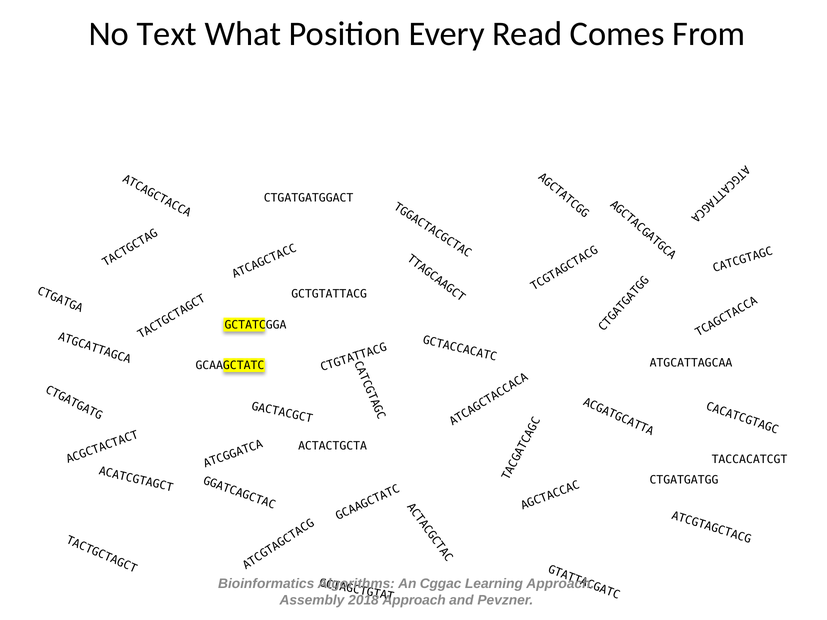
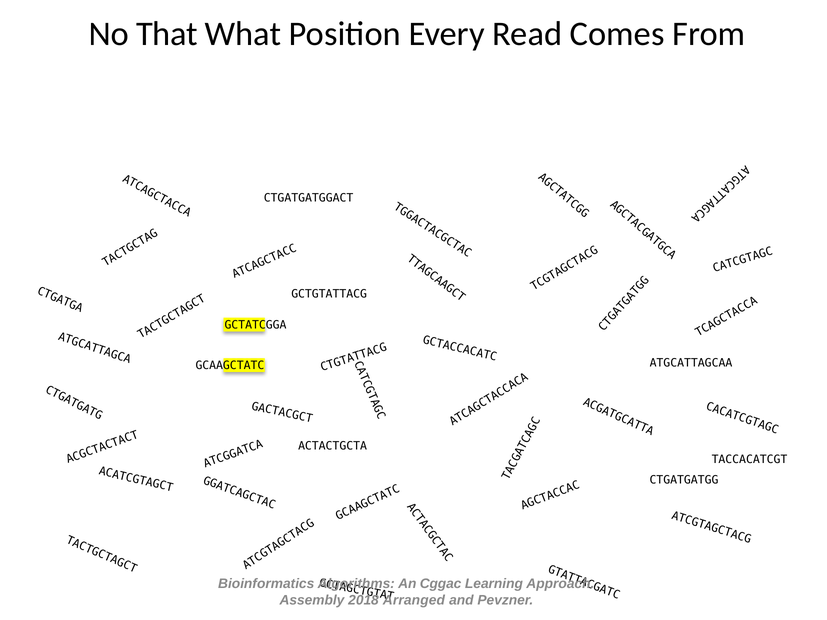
Text: Text -> That
Approach at (414, 601): Approach -> Arranged
